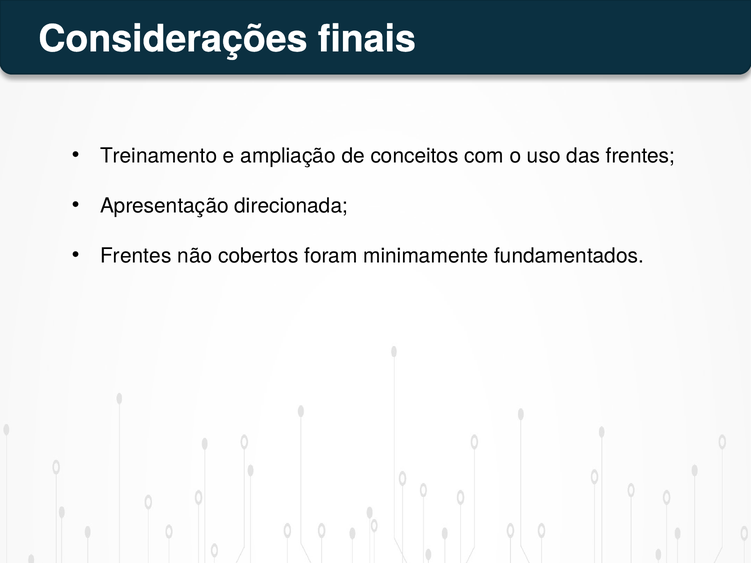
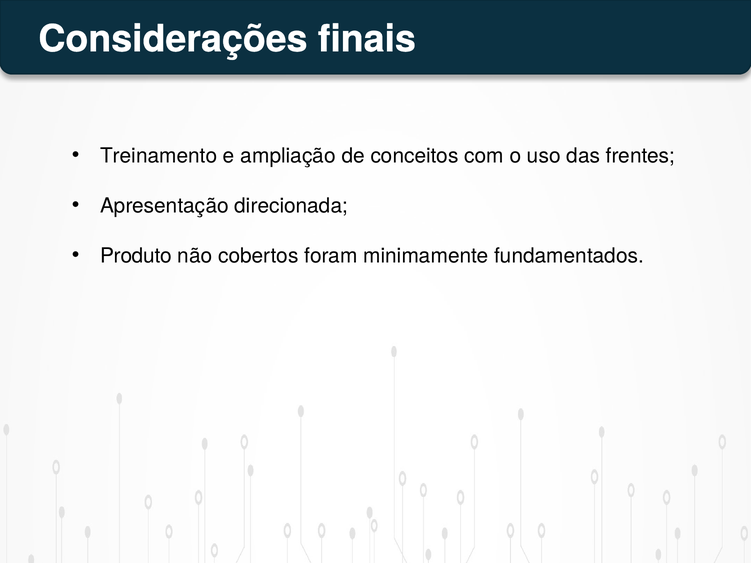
Frentes at (136, 256): Frentes -> Produto
